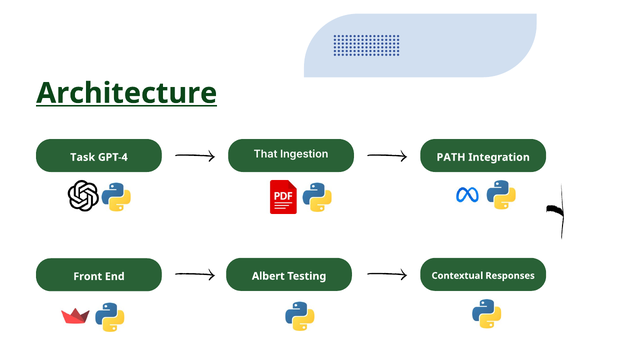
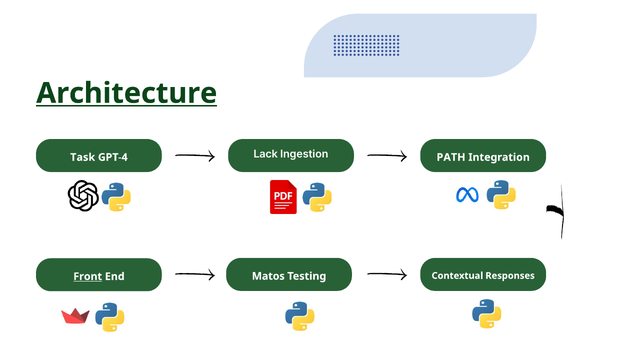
That: That -> Lack
Albert: Albert -> Matos
Front underline: none -> present
